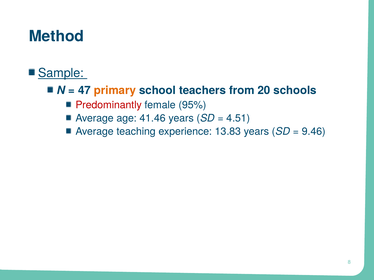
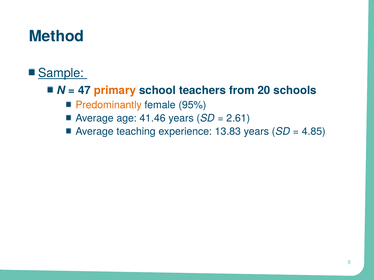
Predominantly colour: red -> orange
4.51: 4.51 -> 2.61
9.46: 9.46 -> 4.85
